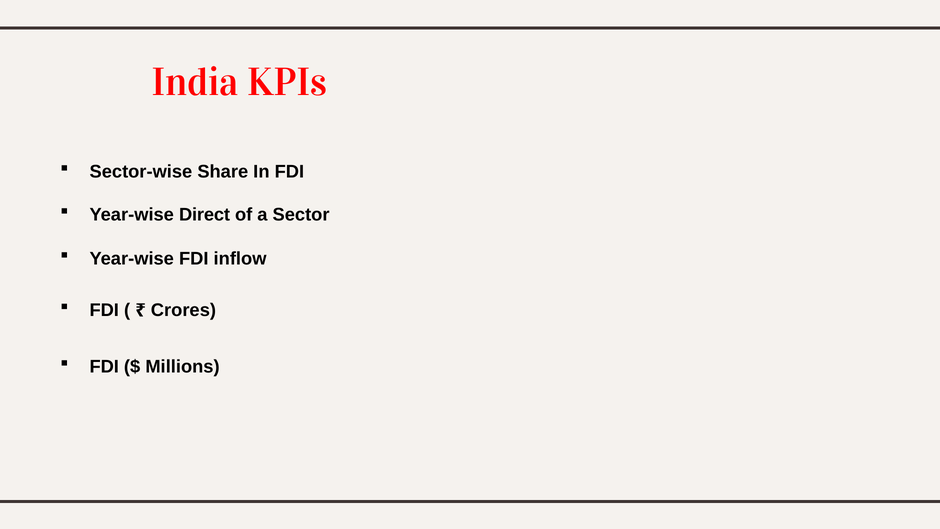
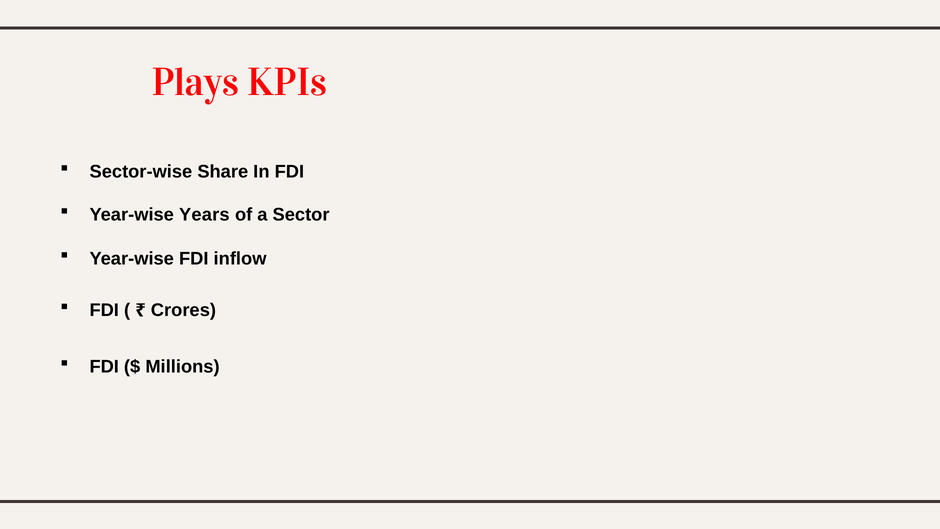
India: India -> Plays
Direct: Direct -> Years
